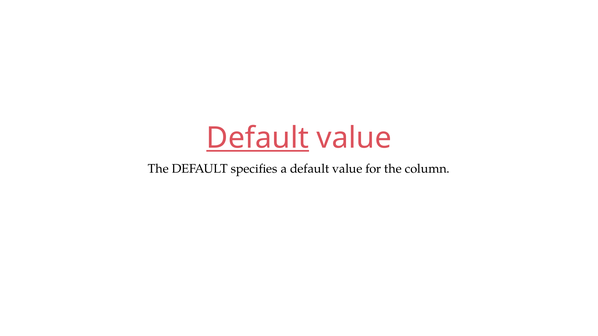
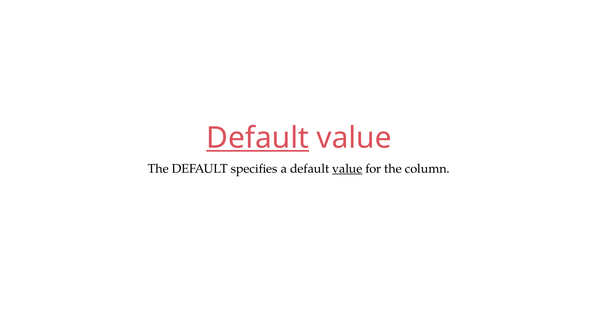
value at (347, 169) underline: none -> present
